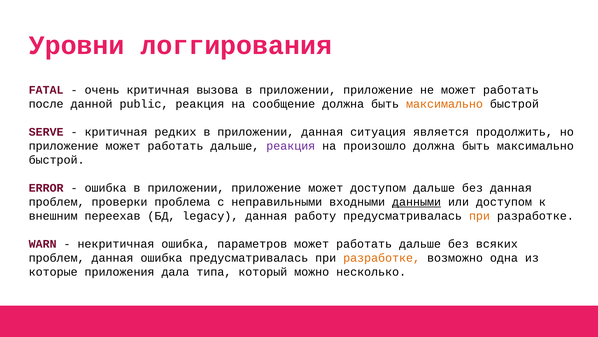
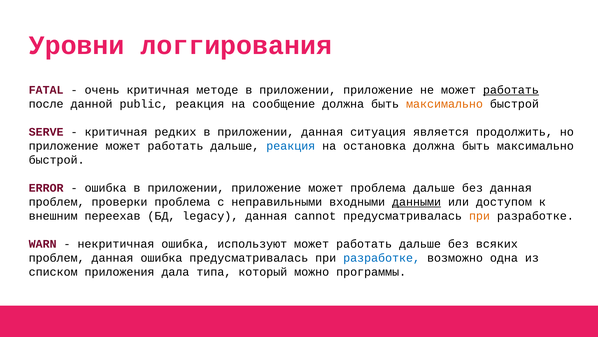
вызова: вызова -> методе
работать at (511, 90) underline: none -> present
реакция at (291, 146) colour: purple -> blue
произошло: произошло -> остановка
может доступом: доступом -> проблема
работу: работу -> cannot
параметров: параметров -> используют
разработке at (382, 257) colour: orange -> blue
которые: которые -> списком
несколько: несколько -> программы
